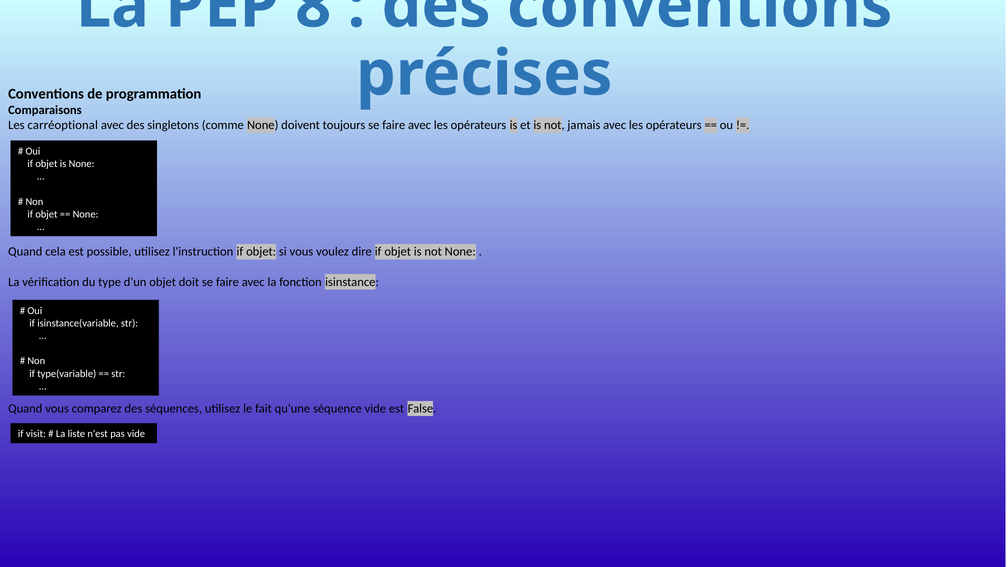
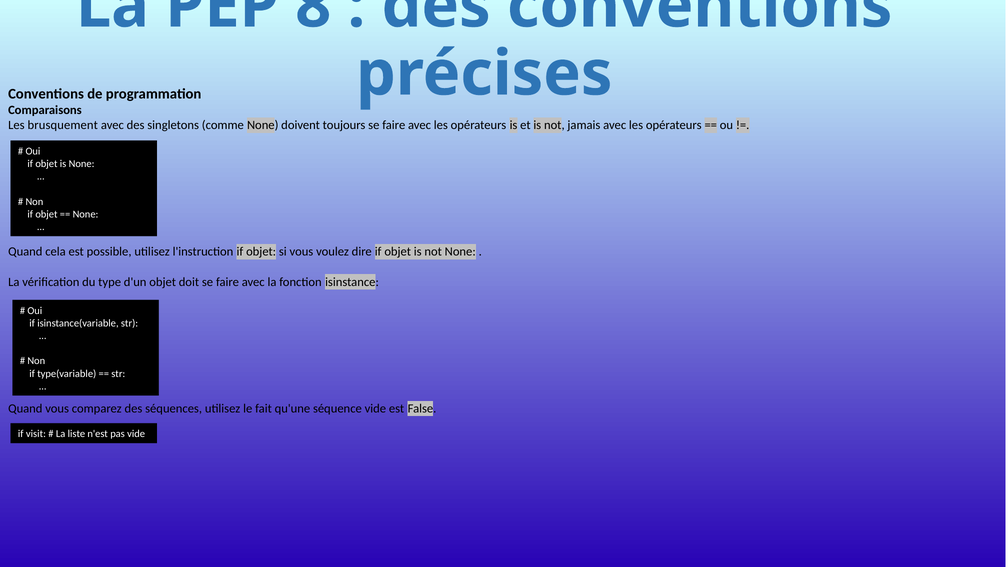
carréoptional: carréoptional -> brusquement
